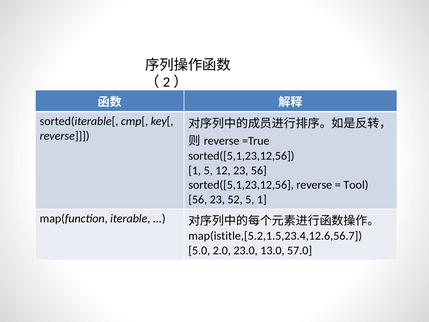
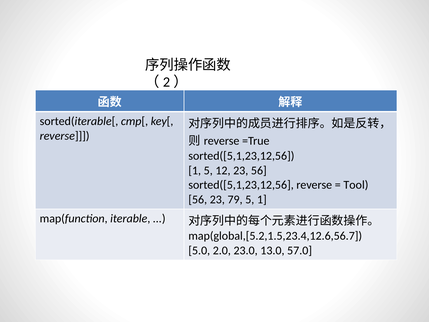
52: 52 -> 79
map(istitle,[5.2,1.5,23.4,12.6,56.7: map(istitle,[5.2,1.5,23.4,12.6,56.7 -> map(global,[5.2,1.5,23.4,12.6,56.7
